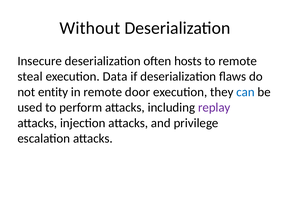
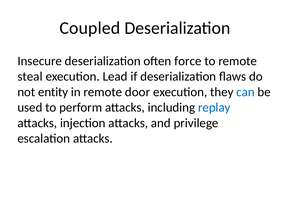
Without: Without -> Coupled
hosts: hosts -> force
Data: Data -> Lead
replay colour: purple -> blue
